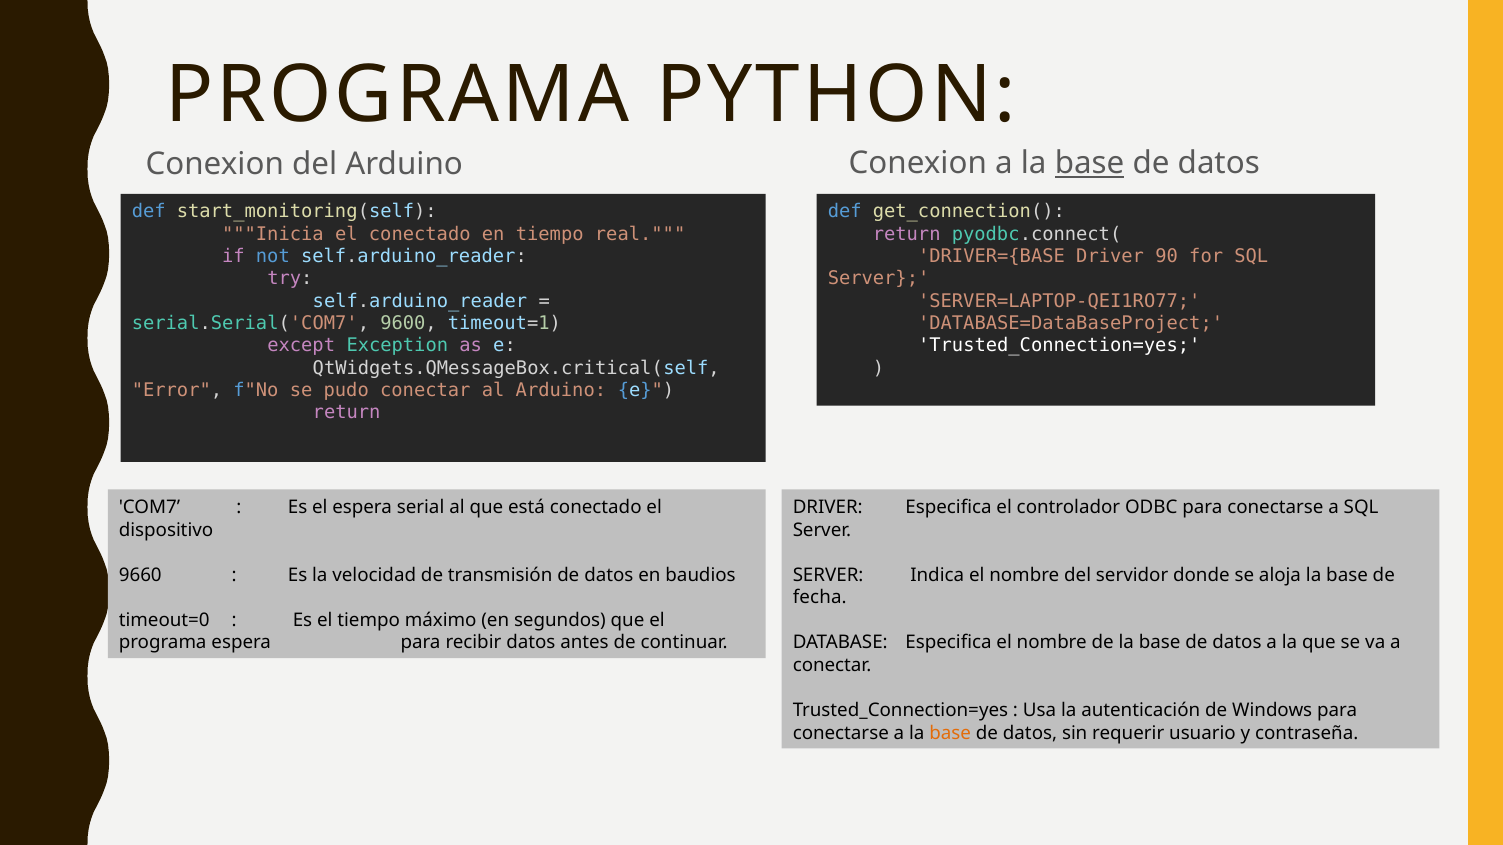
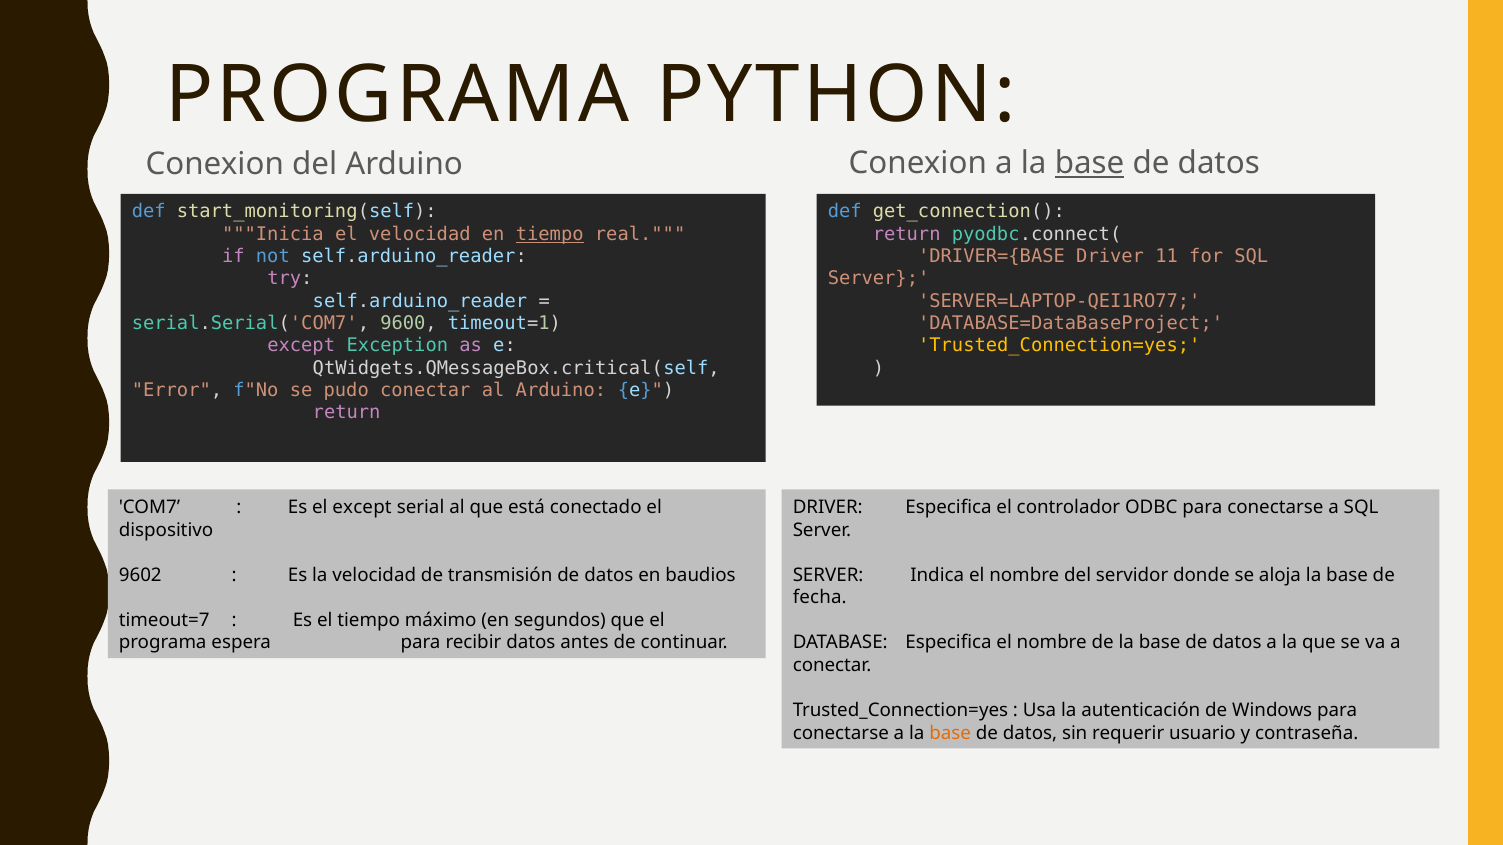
el conectado: conectado -> velocidad
tiempo at (550, 234) underline: none -> present
90: 90 -> 11
Trusted_Connection=yes at (1059, 346) colour: white -> yellow
el espera: espera -> except
9660: 9660 -> 9602
timeout=0: timeout=0 -> timeout=7
